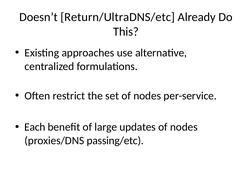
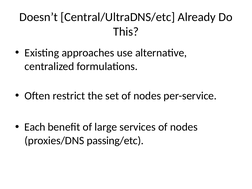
Return/UltraDNS/etc: Return/UltraDNS/etc -> Central/UltraDNS/etc
updates: updates -> services
